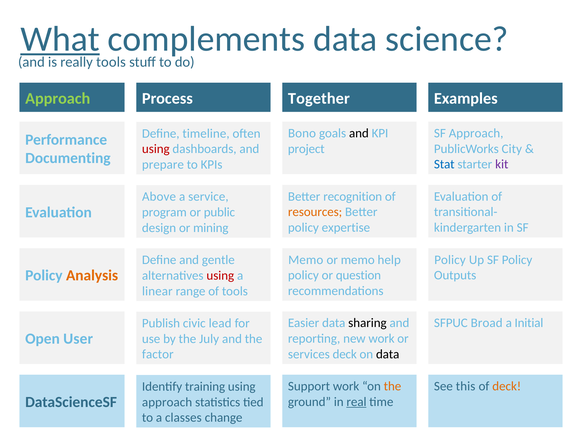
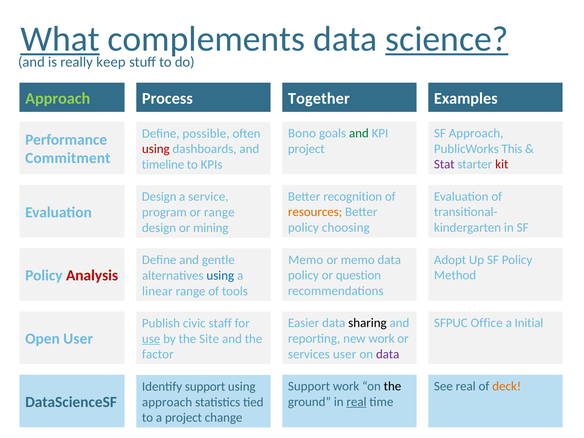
science underline: none -> present
really tools: tools -> keep
and at (359, 133) colour: black -> green
timeline: timeline -> possible
City: City -> This
Documenting: Documenting -> Commitment
Stat colour: blue -> purple
kit colour: purple -> red
prepare: prepare -> timeline
Above at (159, 197): Above -> Design
or public: public -> range
expertise: expertise -> choosing
memo help: help -> data
Policy at (450, 260): Policy -> Adopt
Analysis colour: orange -> red
Outputs: Outputs -> Method
using at (220, 276) colour: red -> blue
Broad: Broad -> Office
lead: lead -> staff
use underline: none -> present
July: July -> Site
services deck: deck -> user
data at (388, 354) colour: black -> purple
the at (392, 386) colour: orange -> black
See this: this -> real
Identify training: training -> support
a classes: classes -> project
